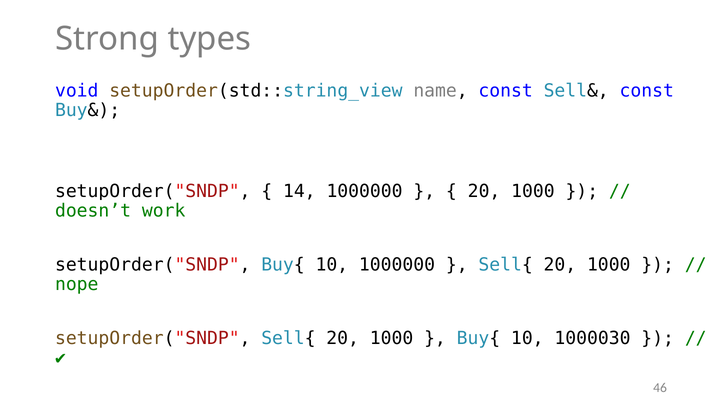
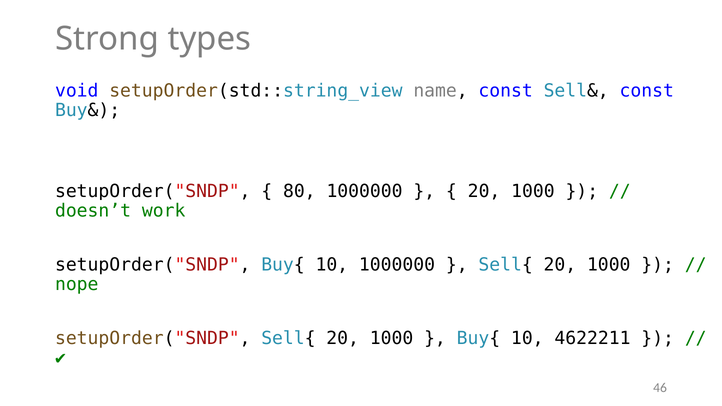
14: 14 -> 80
1000030: 1000030 -> 4622211
